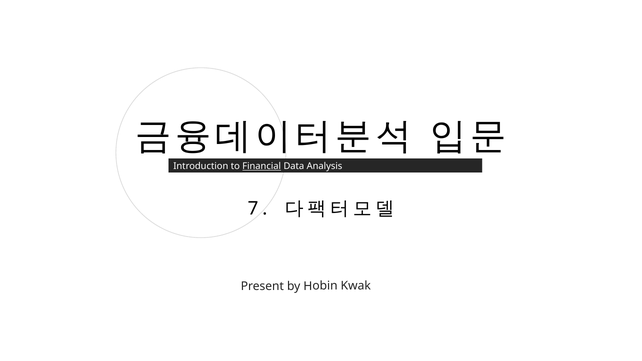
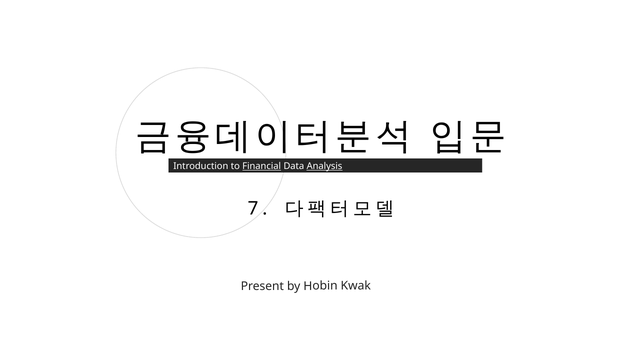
Analysis underline: none -> present
